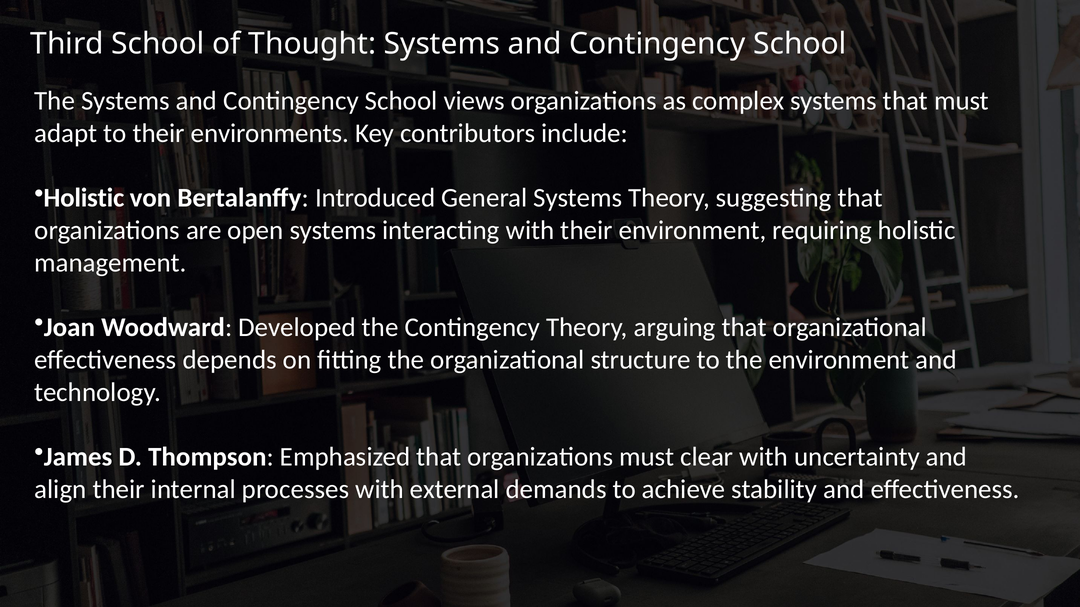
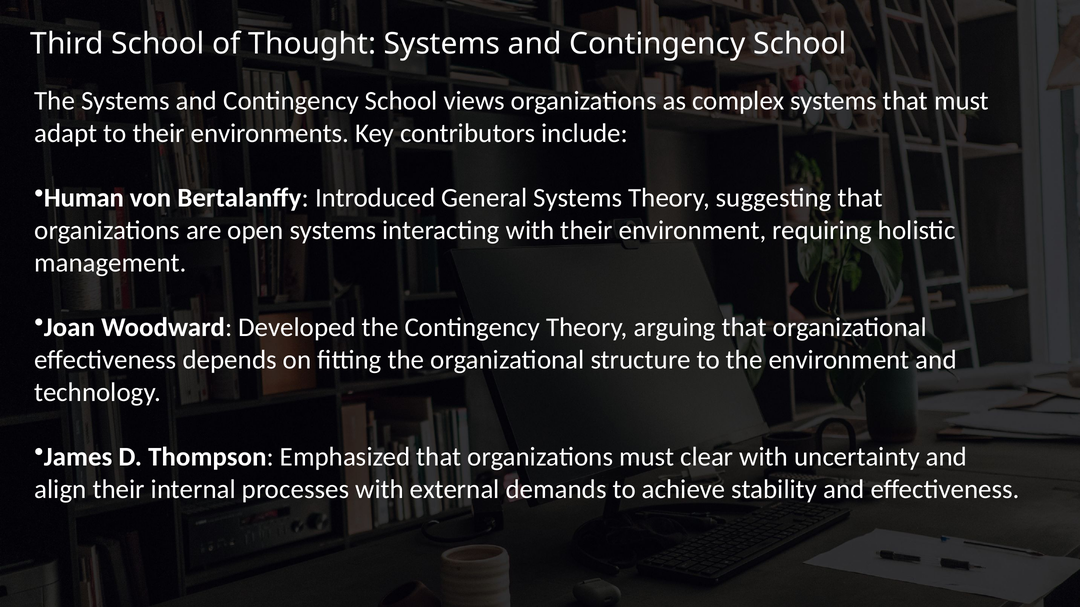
Holistic at (84, 198): Holistic -> Human
